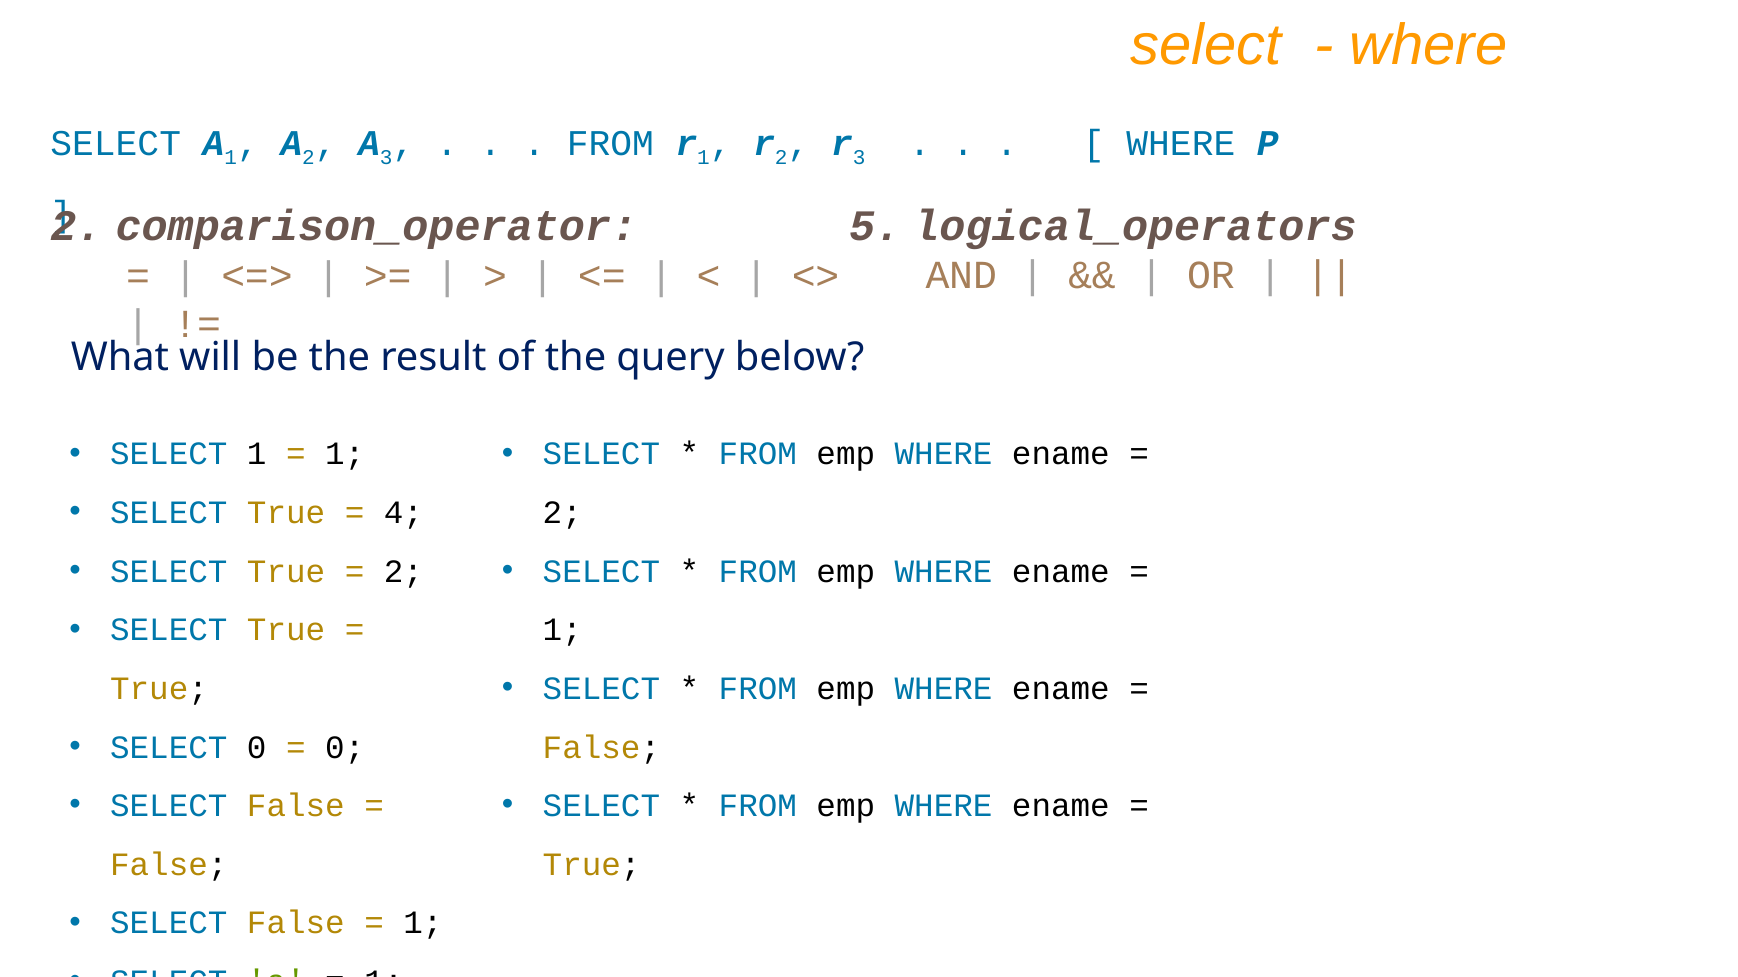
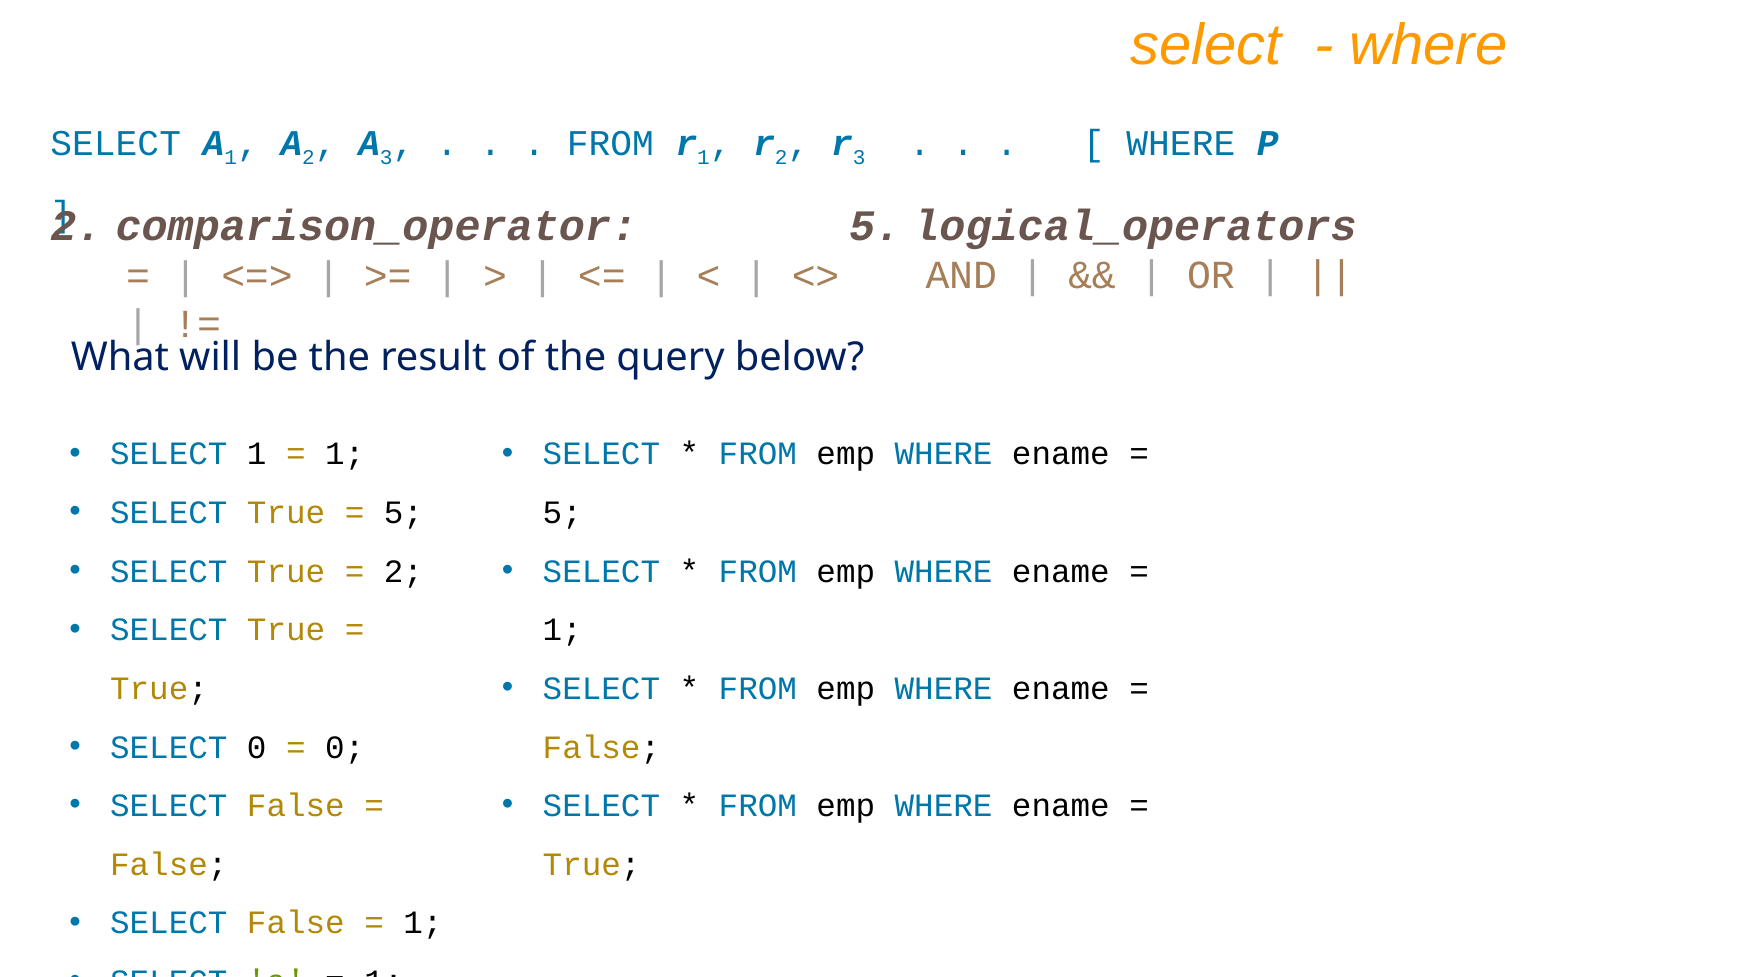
4 at (403, 513): 4 -> 5
2 at (562, 513): 2 -> 5
